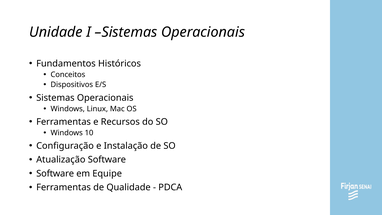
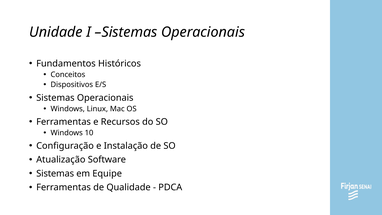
Software at (55, 173): Software -> Sistemas
